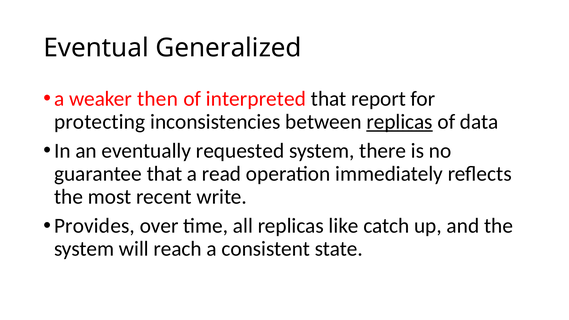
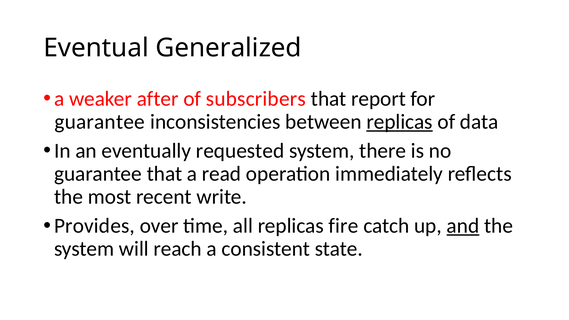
then: then -> after
interpreted: interpreted -> subscribers
protecting at (100, 122): protecting -> guarantee
like: like -> fire
and underline: none -> present
